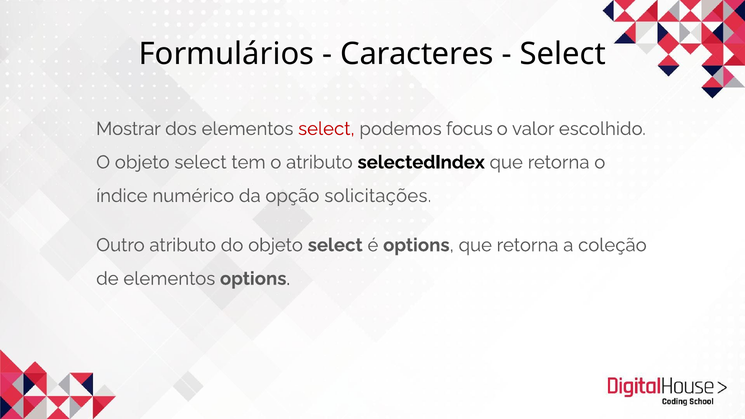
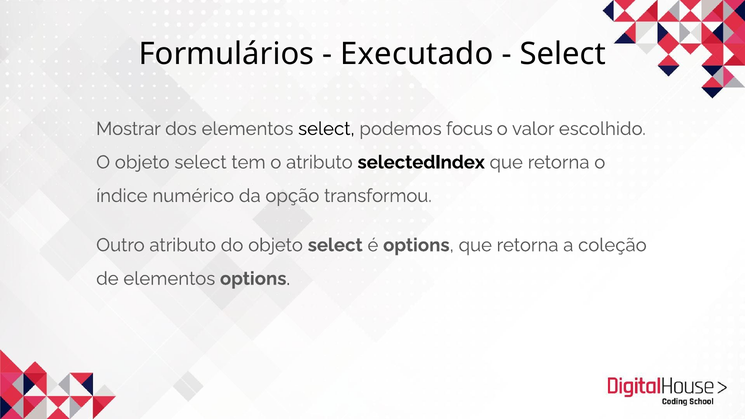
Caracteres: Caracteres -> Executado
select at (326, 129) colour: red -> black
solicitações: solicitações -> transformou
